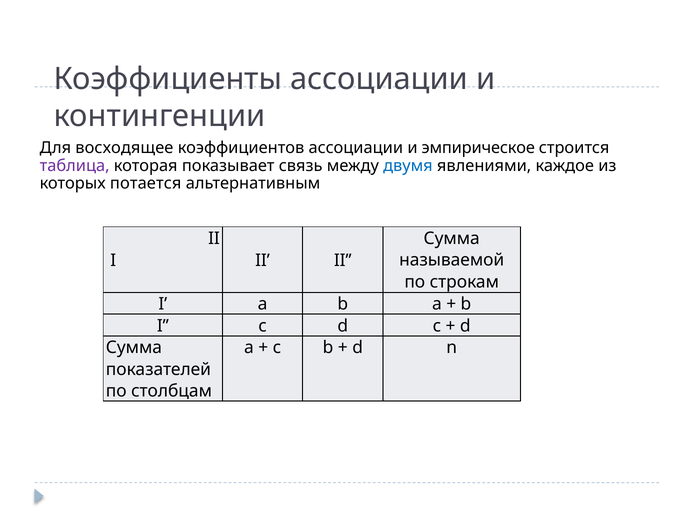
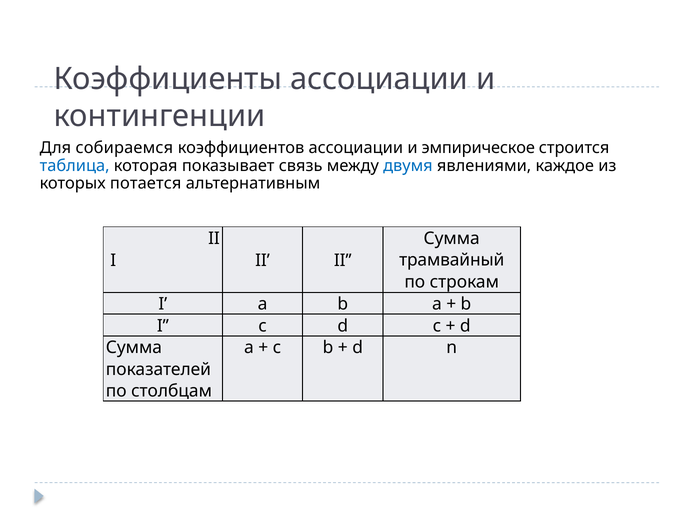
восходящее: восходящее -> собираемся
таблица colour: purple -> blue
называемой: называемой -> трамвайный
